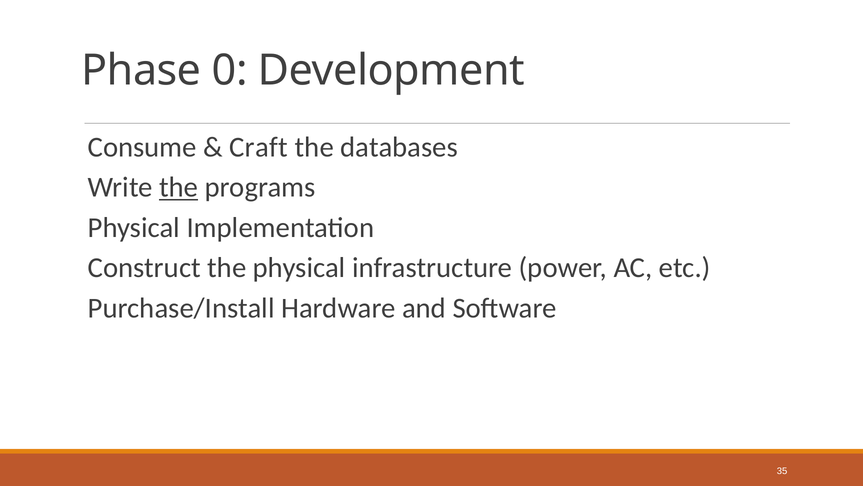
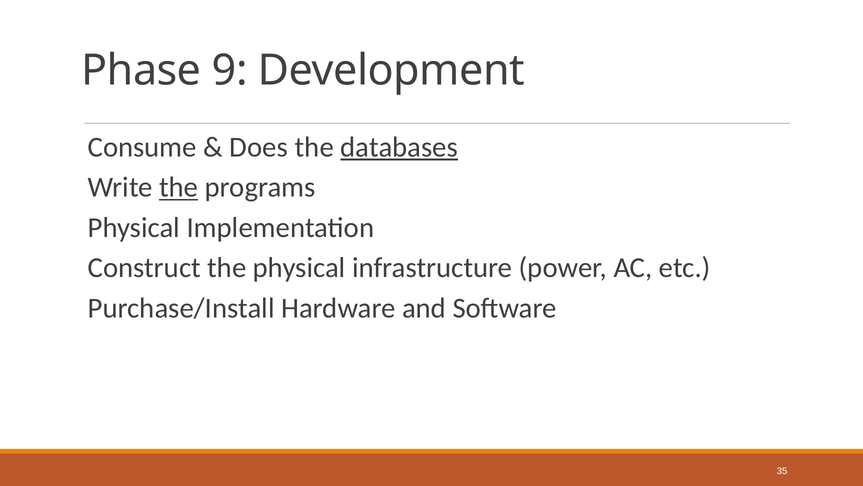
0: 0 -> 9
Craft: Craft -> Does
databases underline: none -> present
